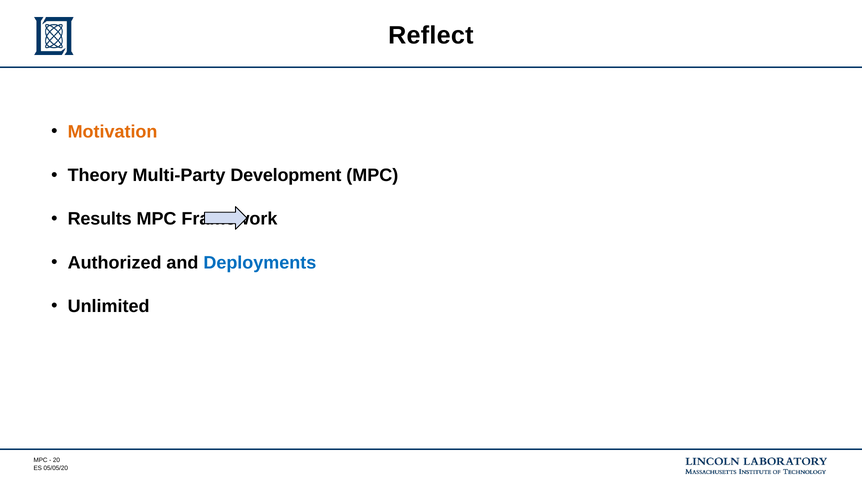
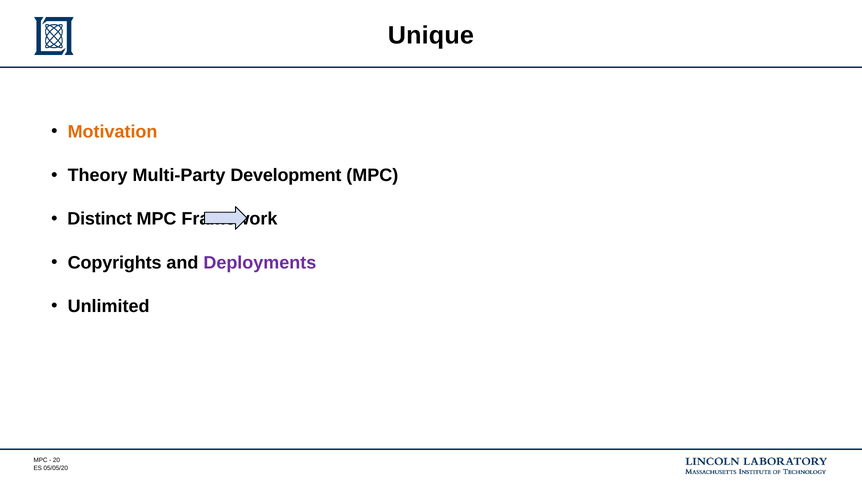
Reflect: Reflect -> Unique
Results: Results -> Distinct
Authorized: Authorized -> Copyrights
Deployments colour: blue -> purple
